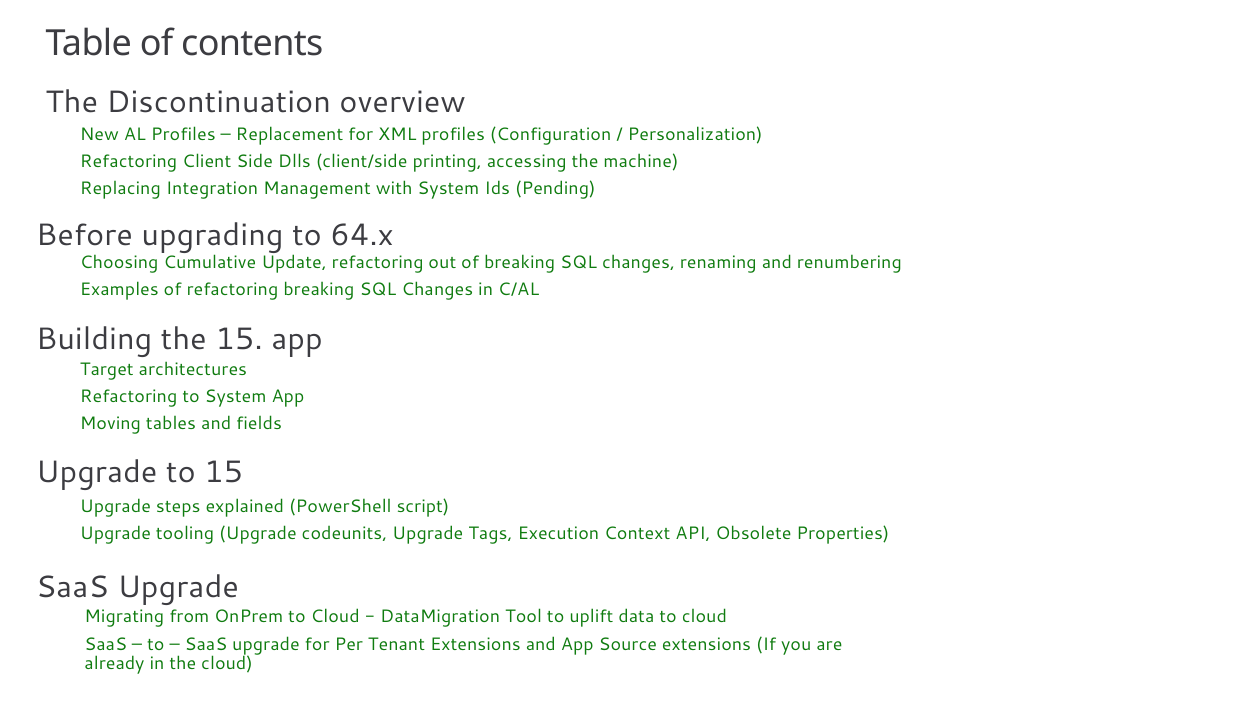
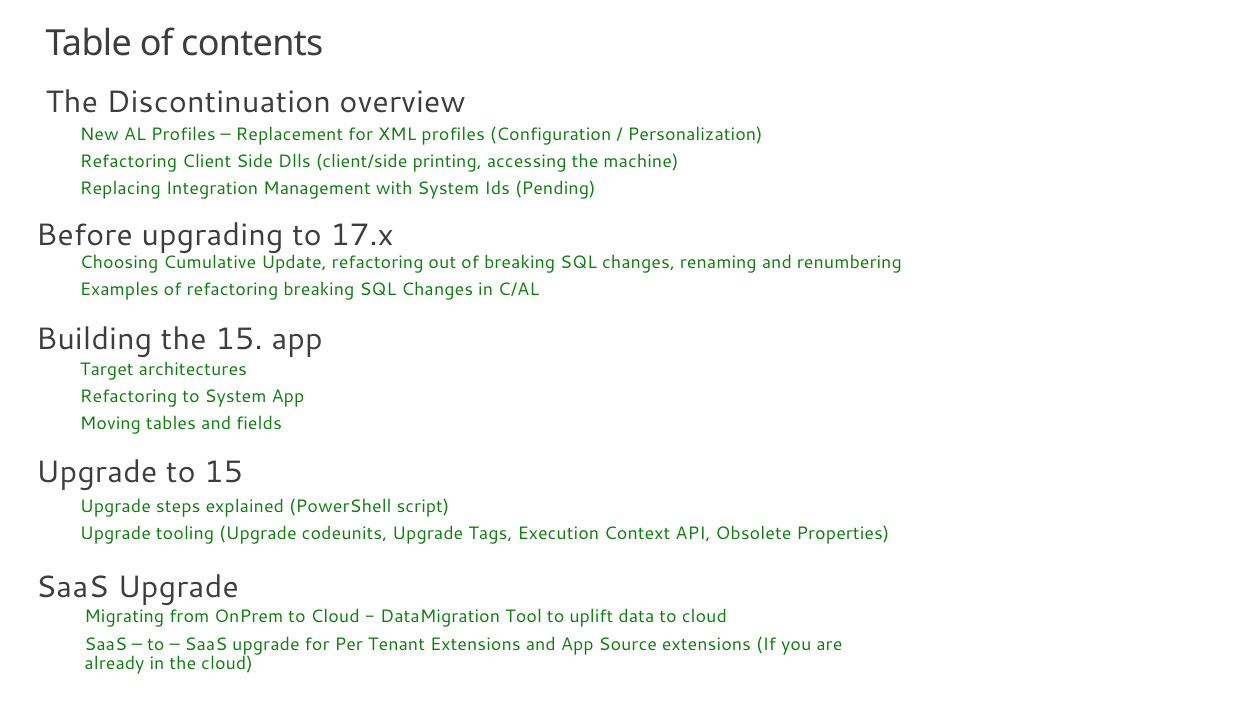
64.x: 64.x -> 17.x
